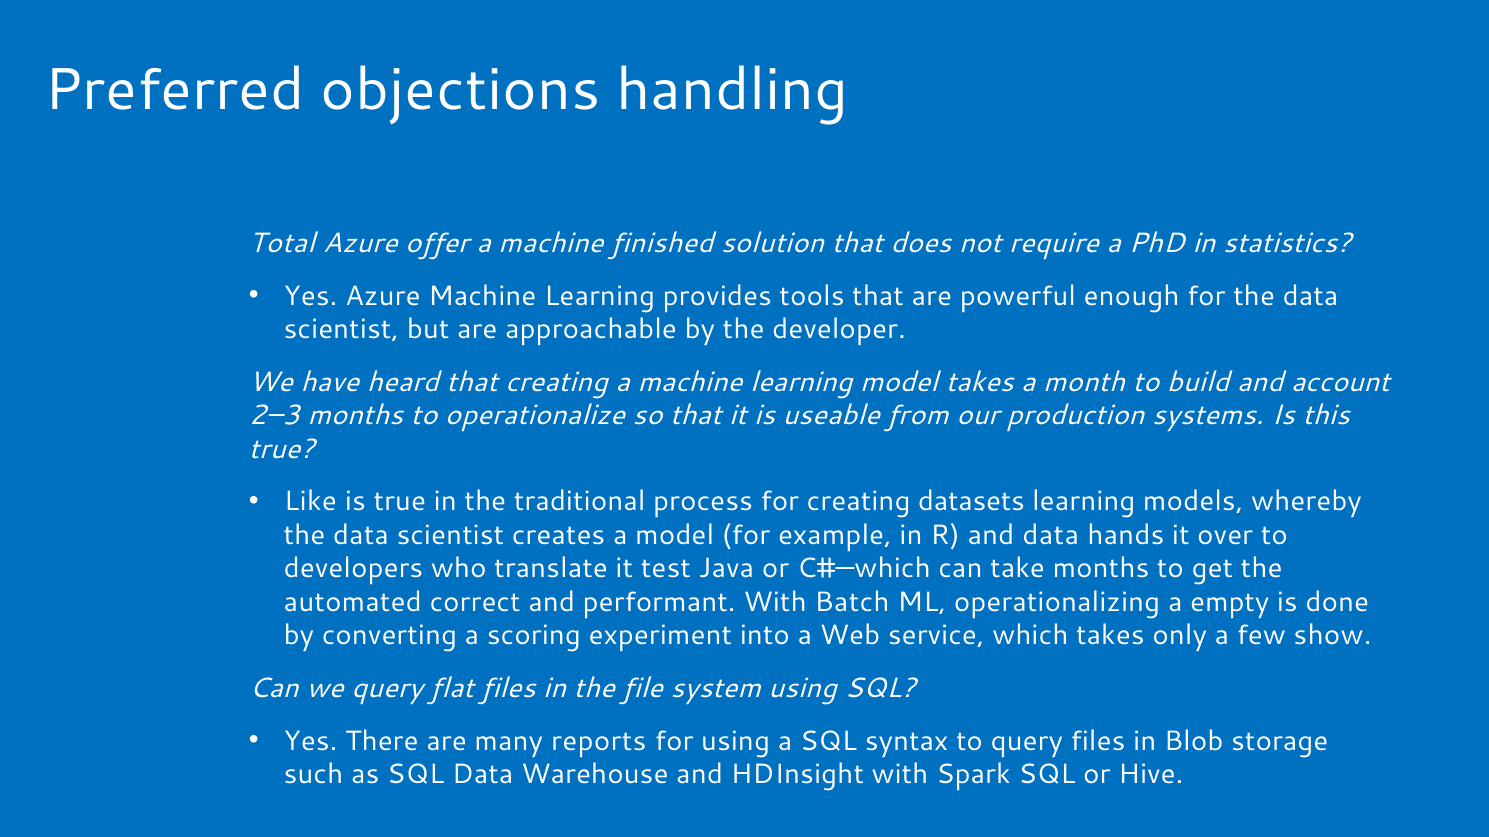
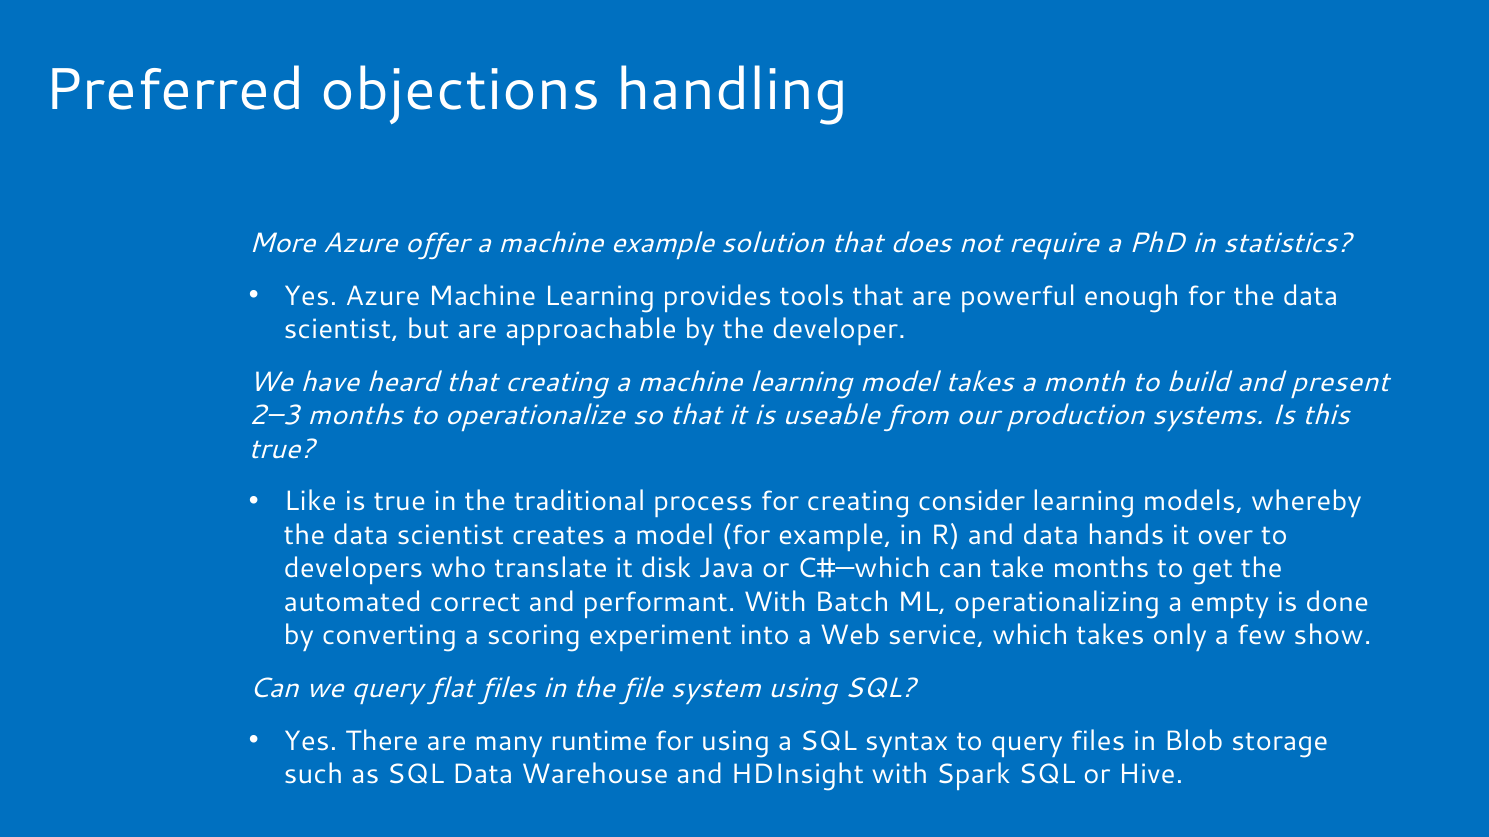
Total: Total -> More
machine finished: finished -> example
account: account -> present
datasets: datasets -> consider
test: test -> disk
reports: reports -> runtime
